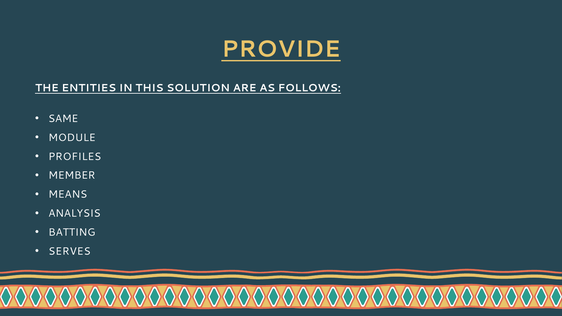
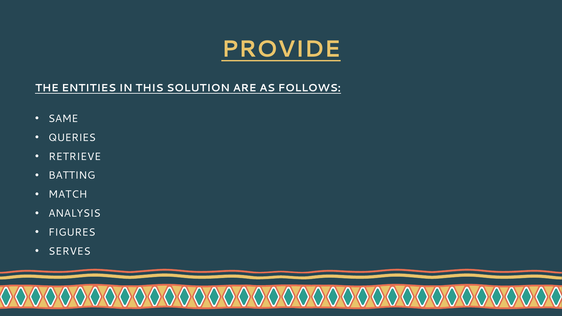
MODULE: MODULE -> QUERIES
PROFILES: PROFILES -> RETRIEVE
MEMBER: MEMBER -> BATTING
MEANS: MEANS -> MATCH
BATTING: BATTING -> FIGURES
